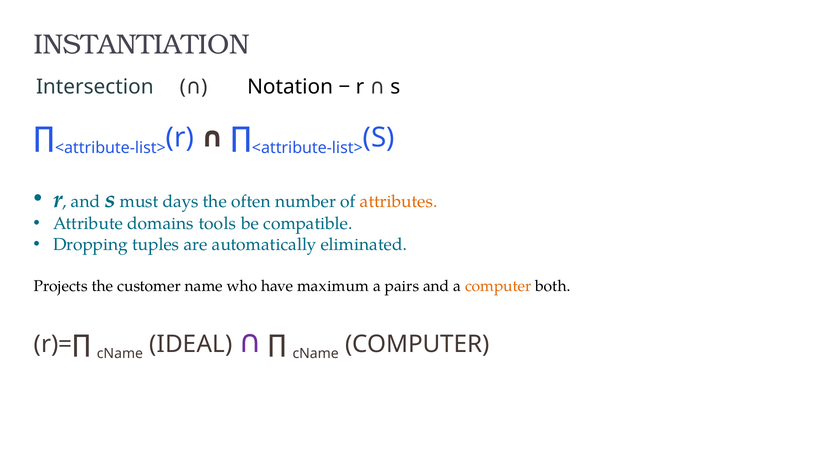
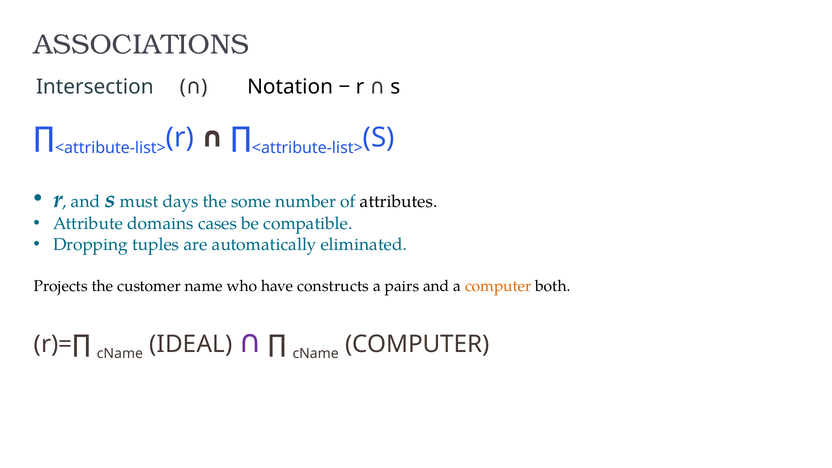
INSTANTIATION: INSTANTIATION -> ASSOCIATIONS
often: often -> some
attributes colour: orange -> black
tools: tools -> cases
maximum: maximum -> constructs
